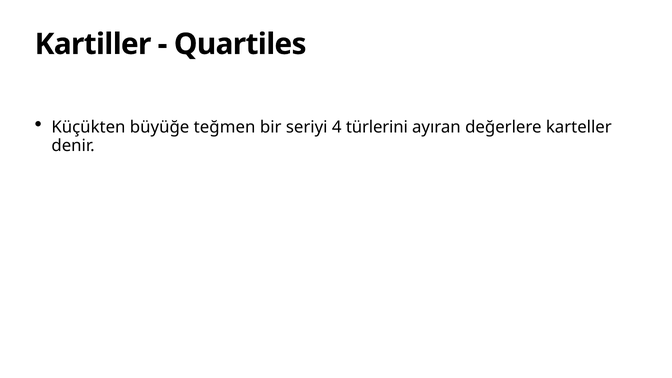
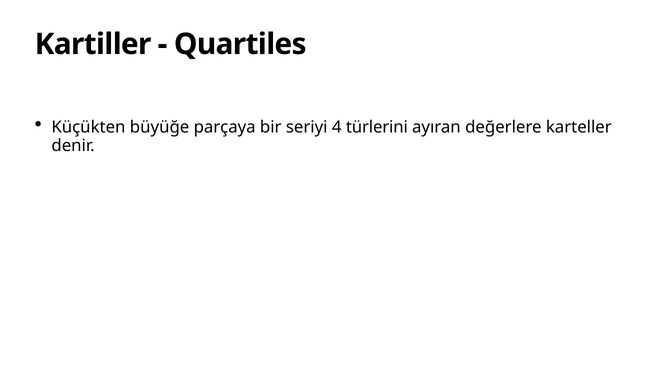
teğmen: teğmen -> parçaya
